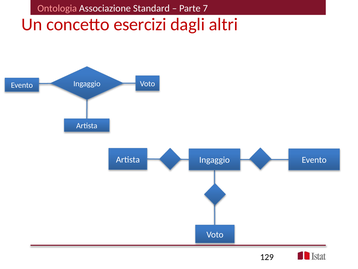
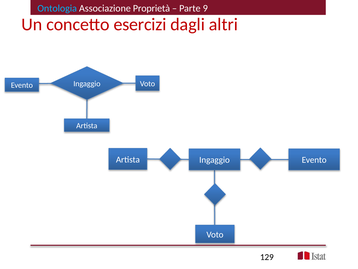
Ontologia colour: pink -> light blue
Standard: Standard -> Proprietà
7: 7 -> 9
